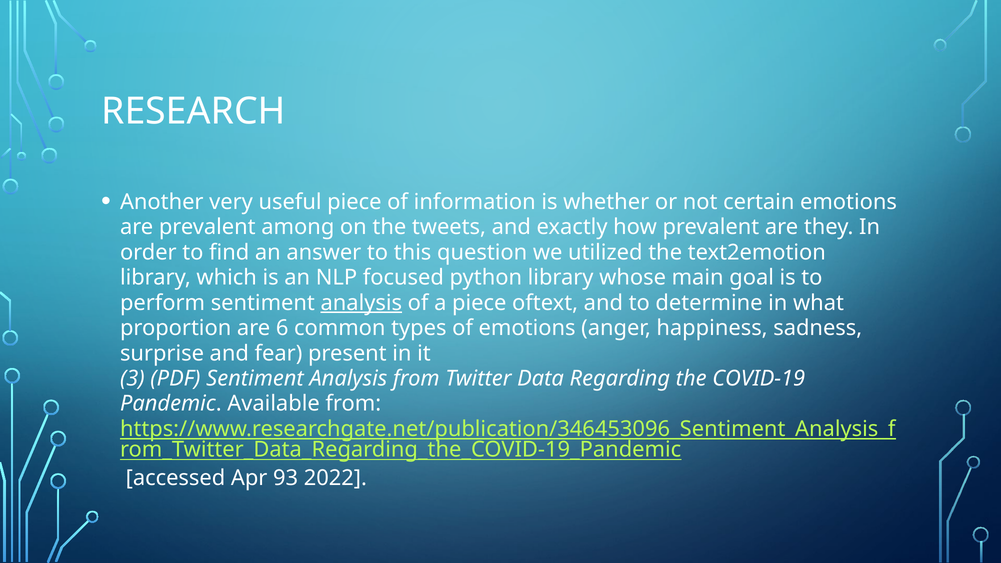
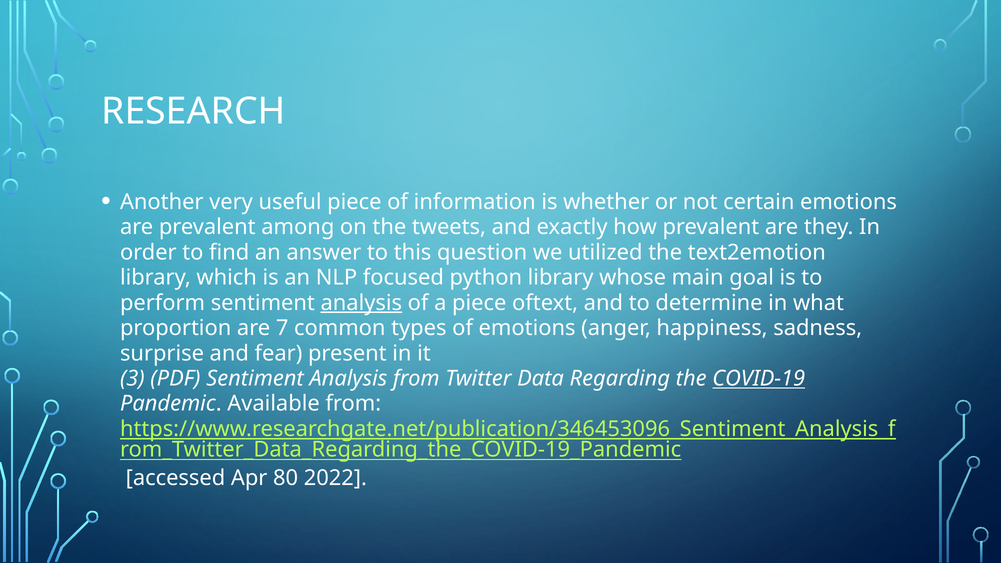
6: 6 -> 7
COVID-19 underline: none -> present
93: 93 -> 80
